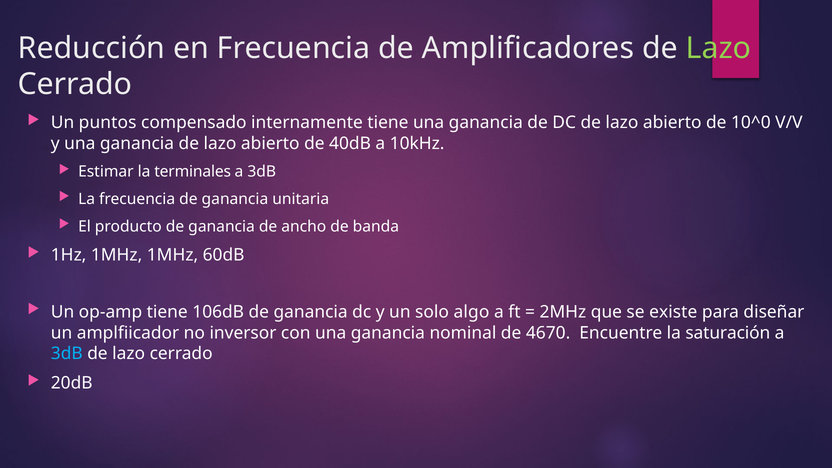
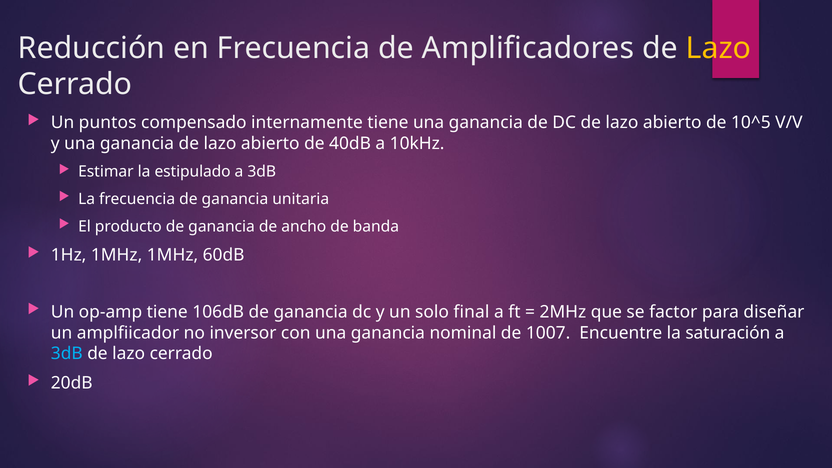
Lazo at (718, 48) colour: light green -> yellow
10^0: 10^0 -> 10^5
terminales: terminales -> estipulado
algo: algo -> final
existe: existe -> factor
4670: 4670 -> 1007
